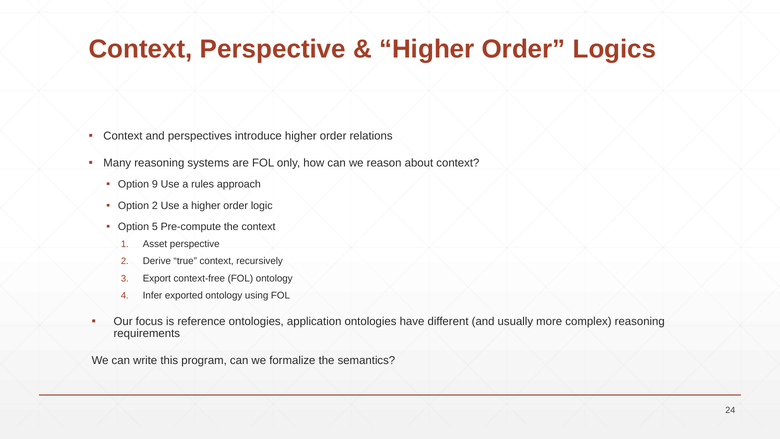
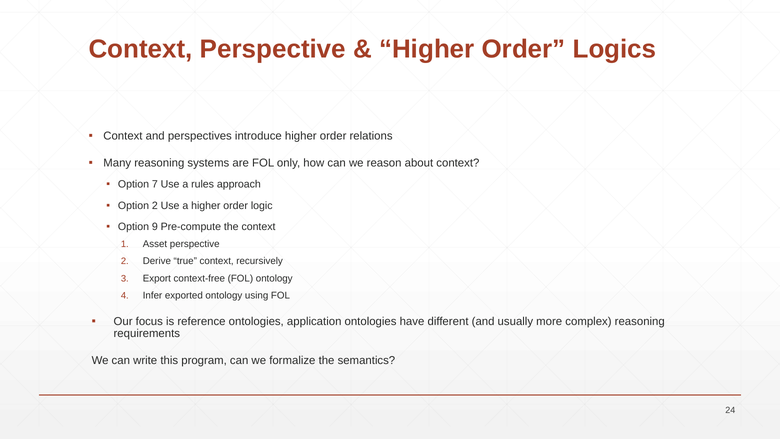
9: 9 -> 7
5: 5 -> 9
